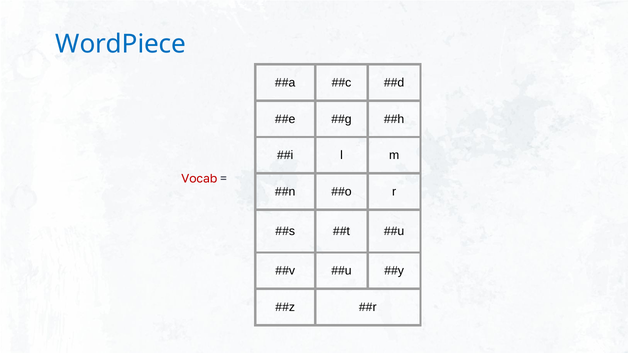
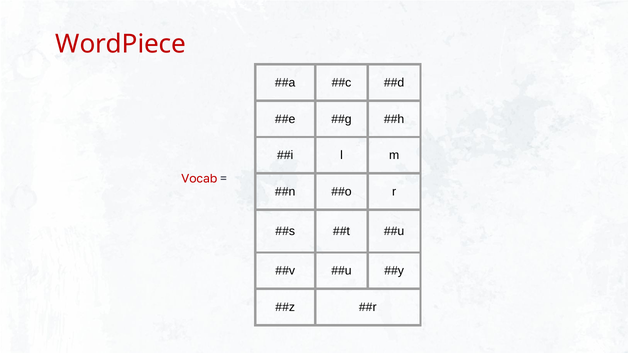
WordPiece colour: blue -> red
